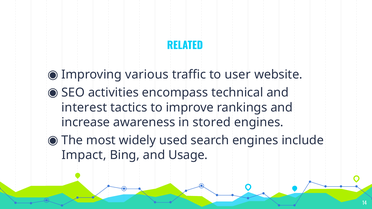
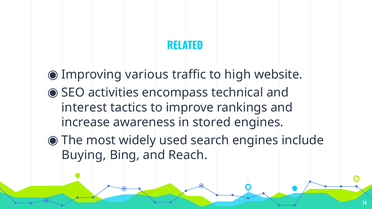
user: user -> high
Impact: Impact -> Buying
Usage: Usage -> Reach
